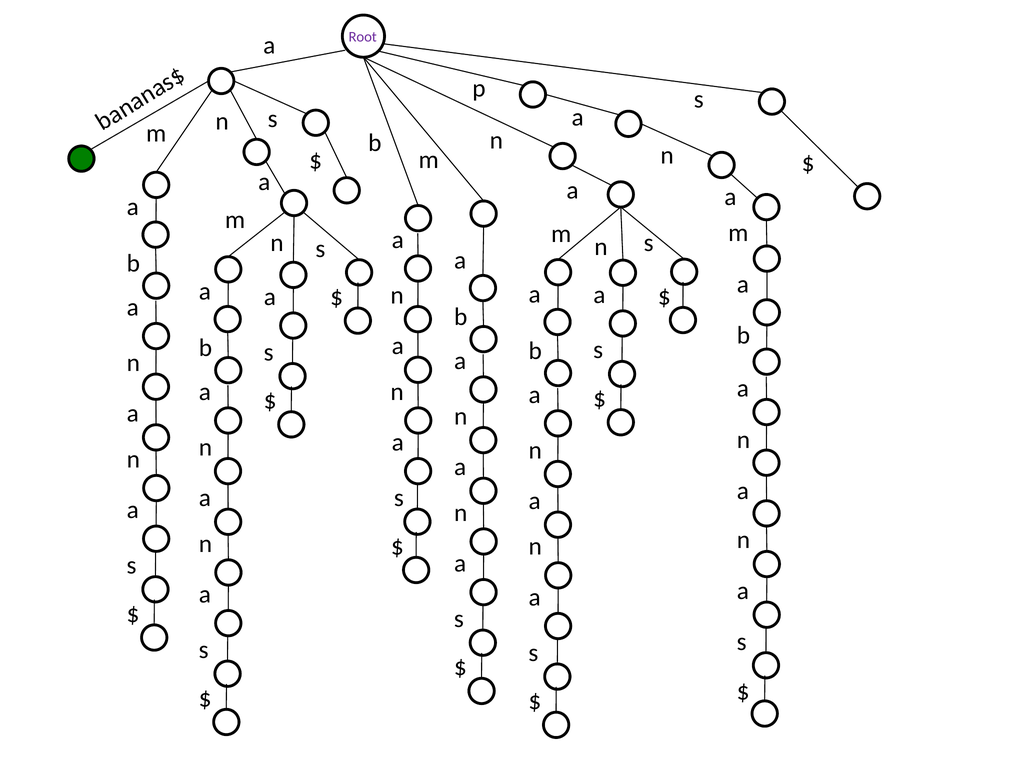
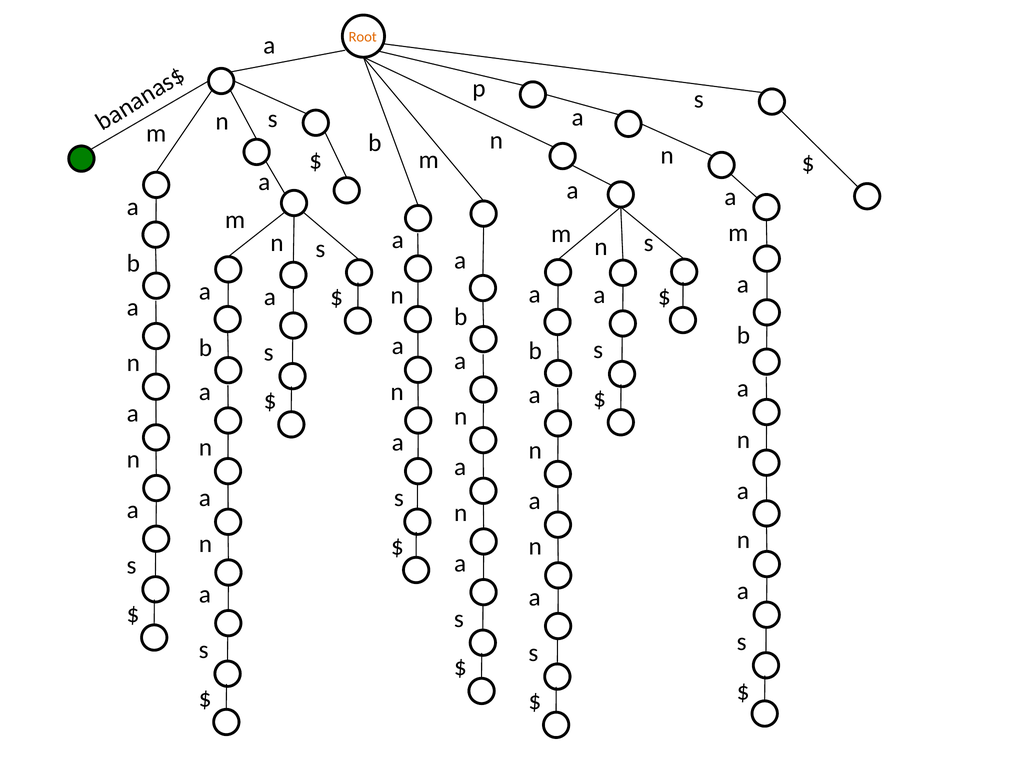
Root colour: purple -> orange
